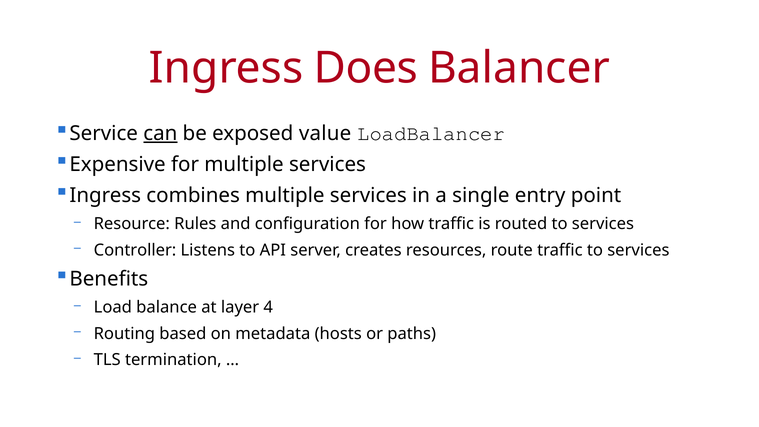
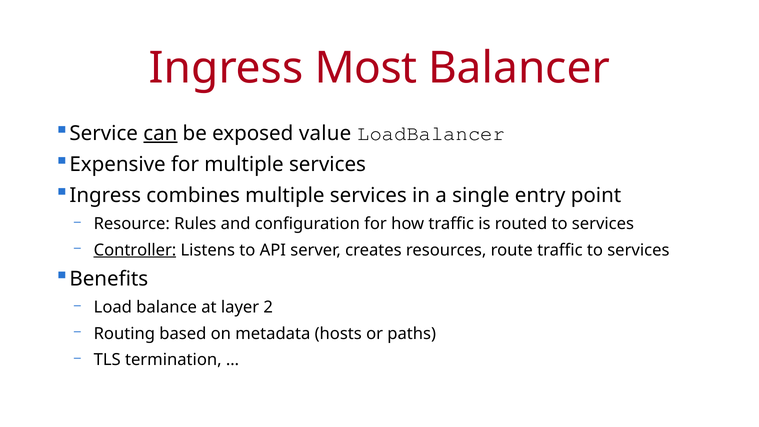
Does: Does -> Most
Controller underline: none -> present
4: 4 -> 2
